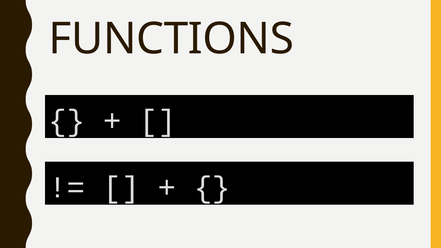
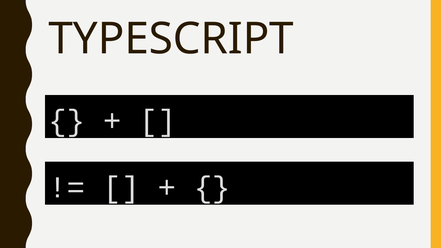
FUNCTIONS: FUNCTIONS -> TYPESCRIPT
